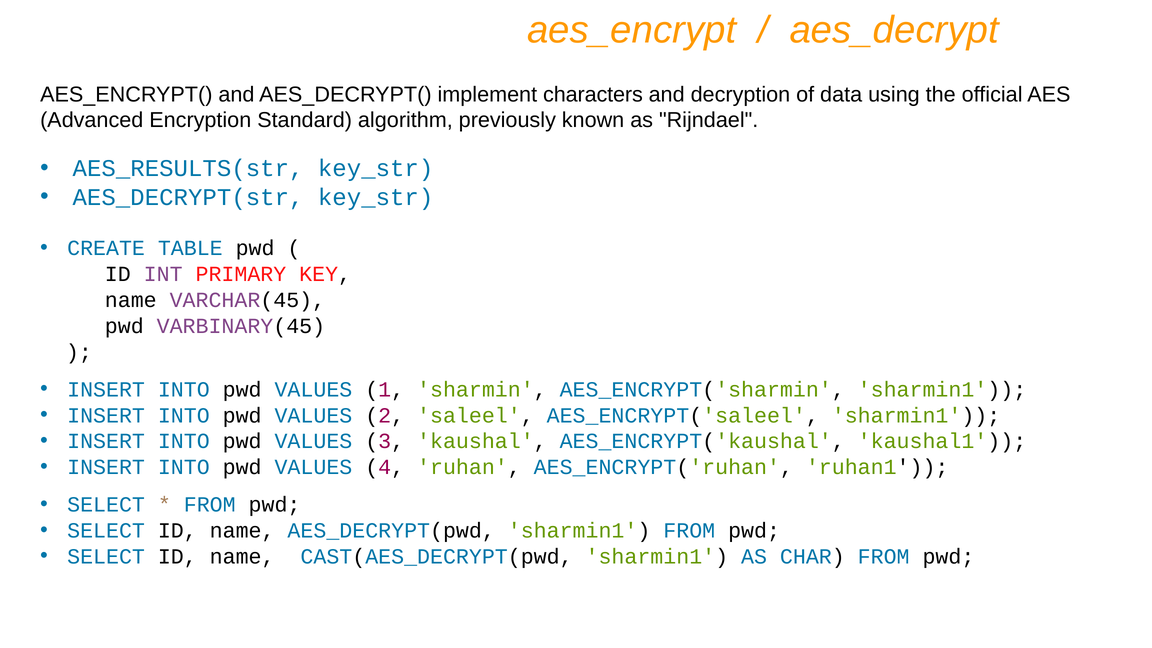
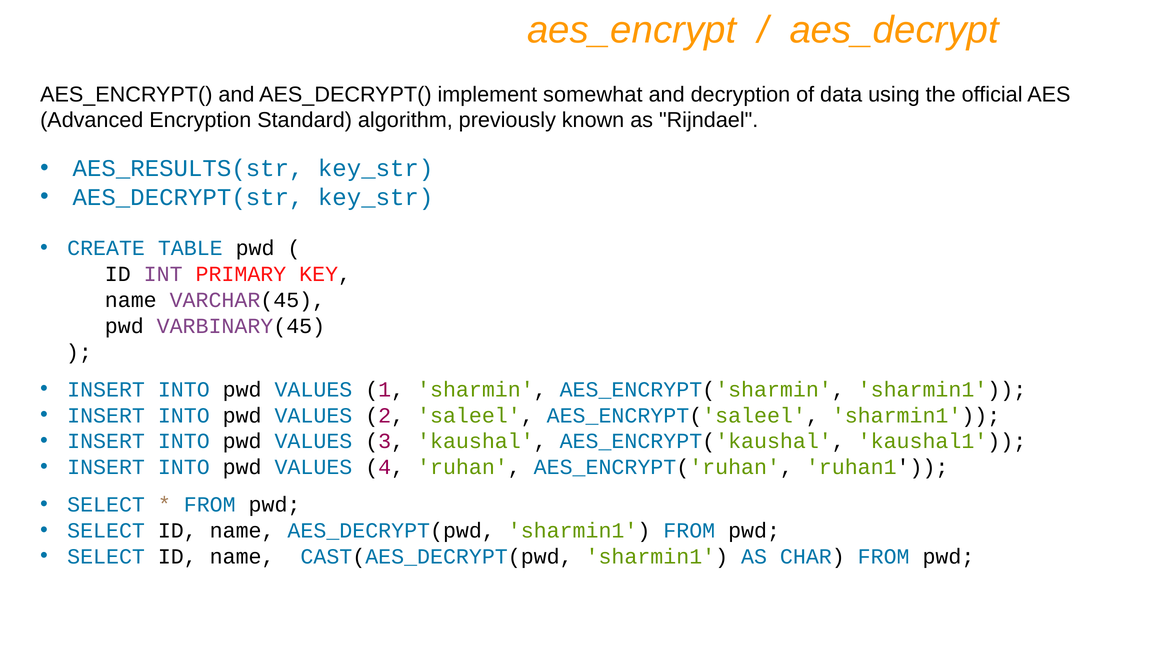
characters: characters -> somewhat
